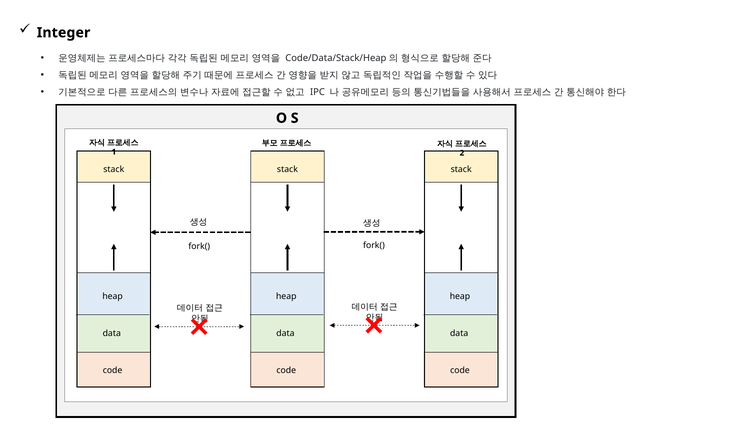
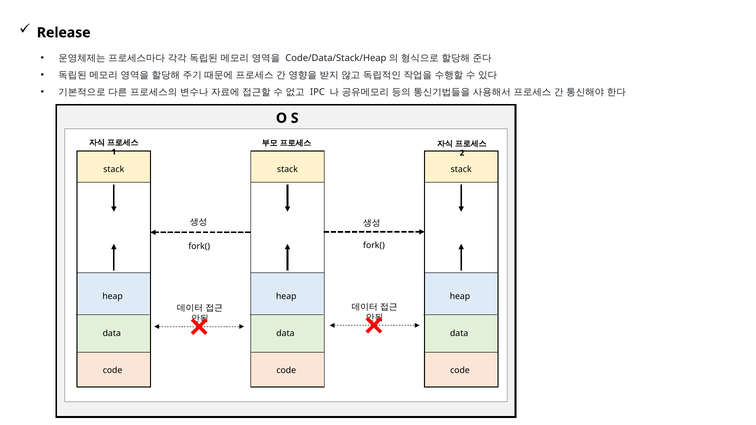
Integer: Integer -> Release
